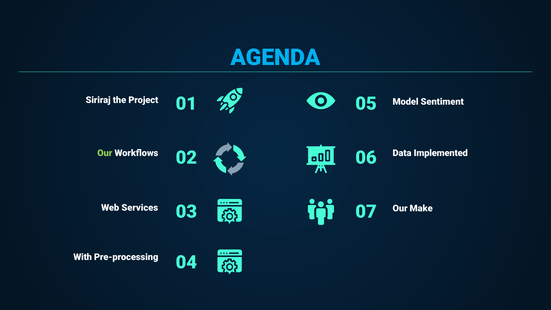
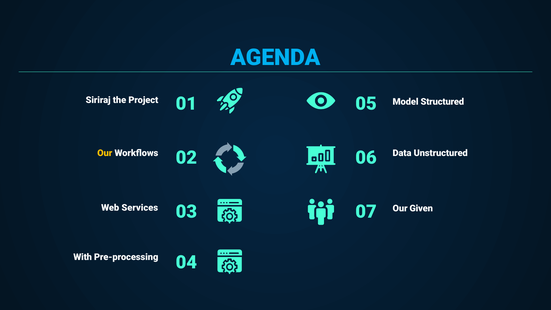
Sentiment: Sentiment -> Structured
Our at (105, 153) colour: light green -> yellow
Implemented: Implemented -> Unstructured
Make: Make -> Given
